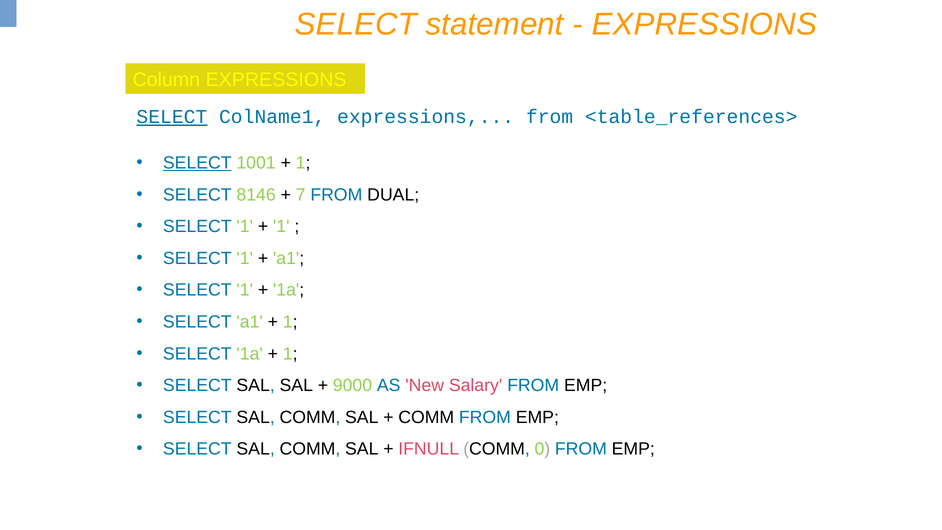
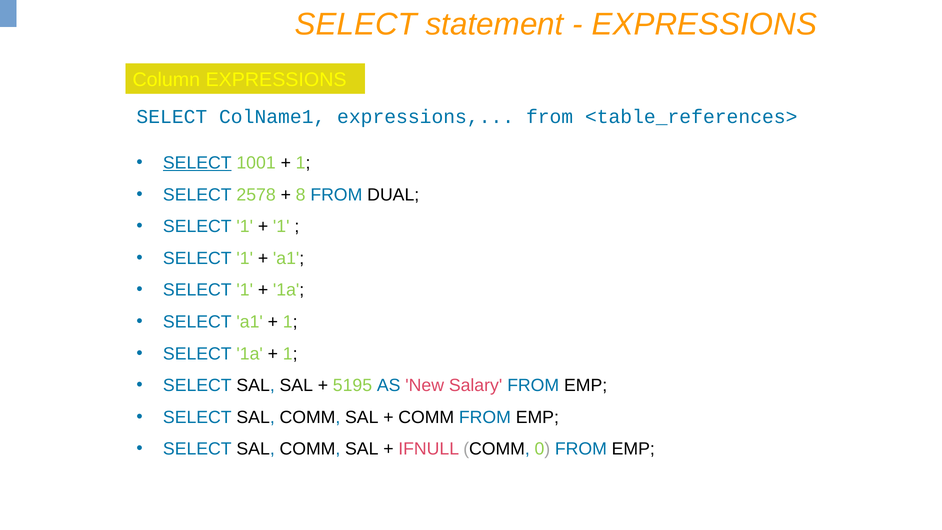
SELECT at (172, 117) underline: present -> none
8146: 8146 -> 2578
7: 7 -> 8
9000: 9000 -> 5195
